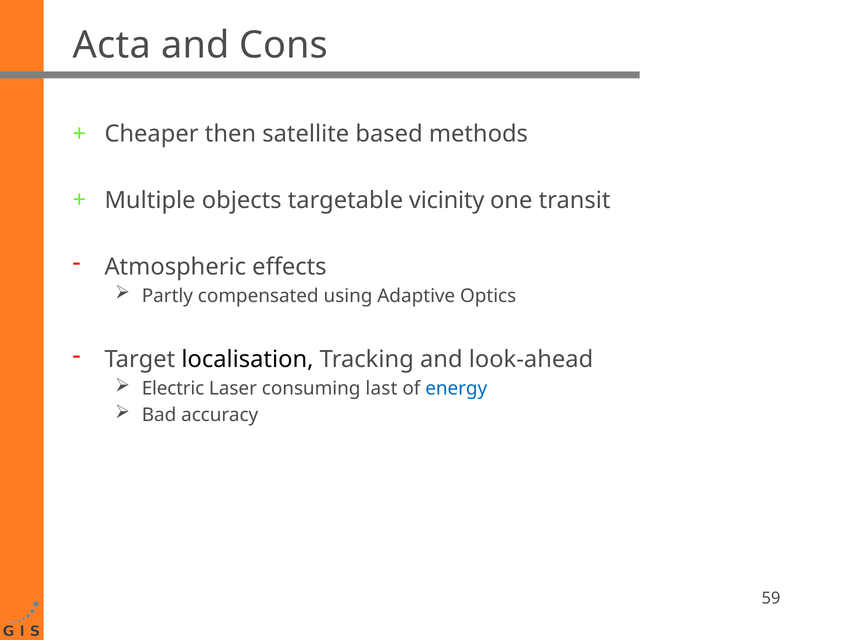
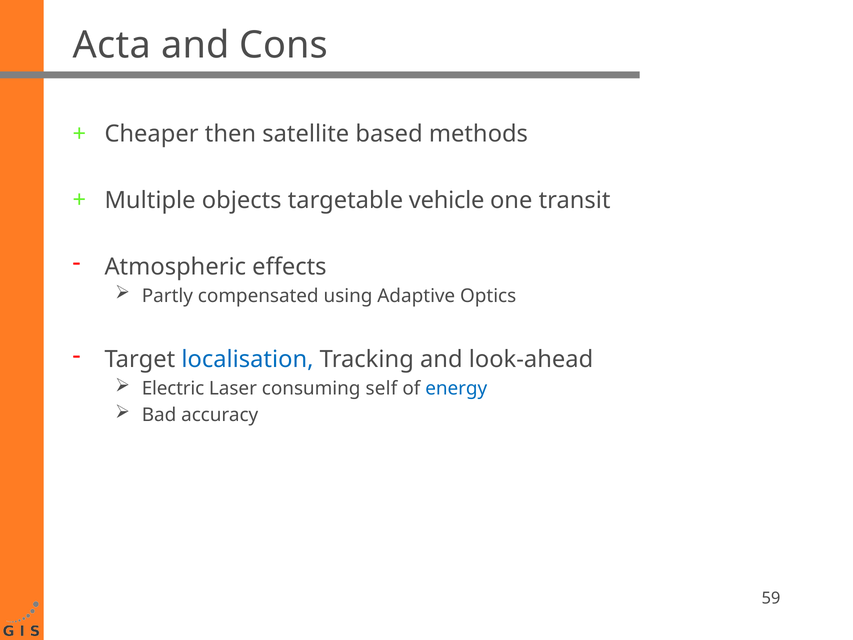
vicinity: vicinity -> vehicle
localisation colour: black -> blue
last: last -> self
